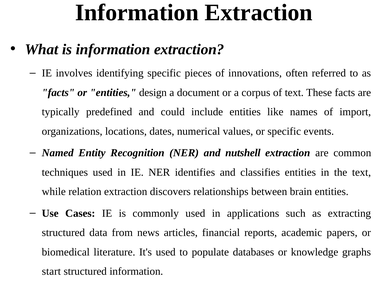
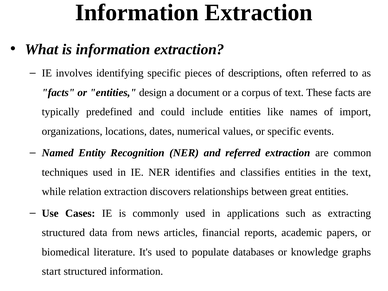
innovations: innovations -> descriptions
and nutshell: nutshell -> referred
brain: brain -> great
